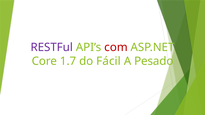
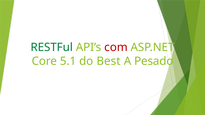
RESTFul colour: purple -> green
1.7: 1.7 -> 5.1
Fácil: Fácil -> Best
